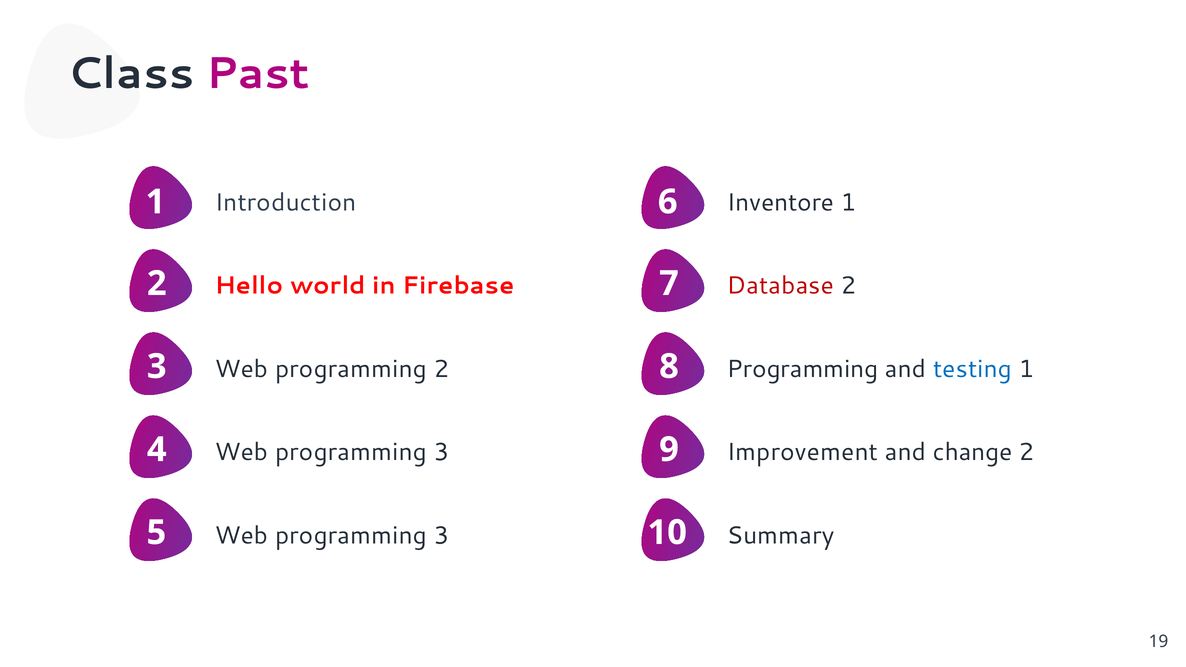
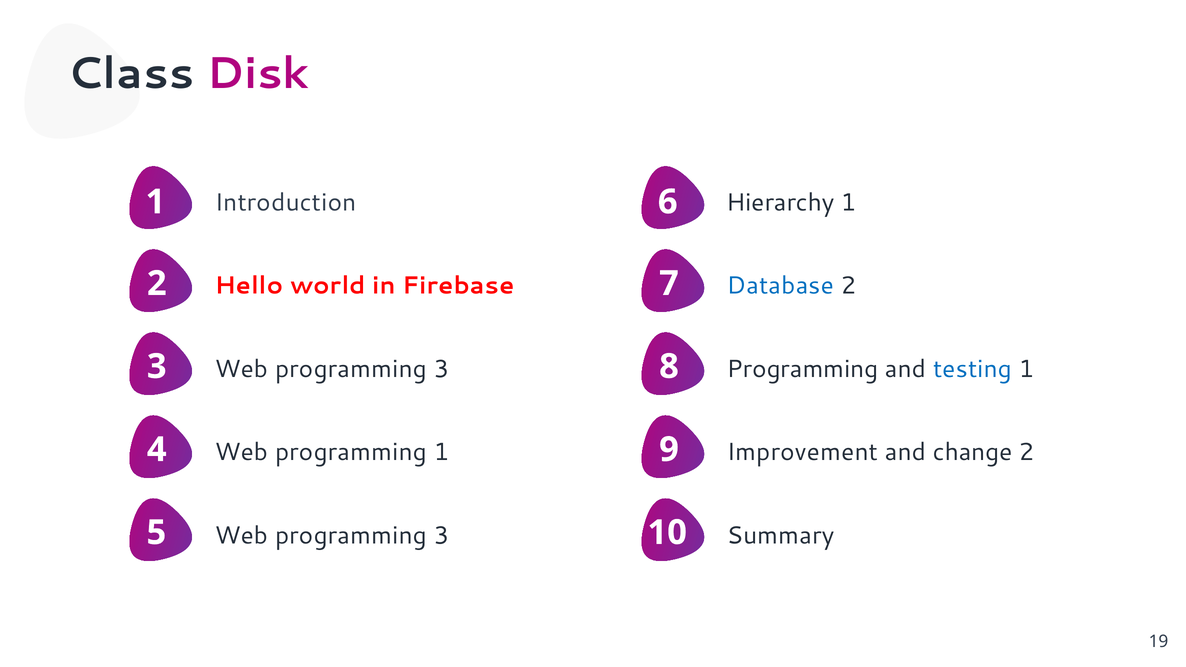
Past: Past -> Disk
Inventore: Inventore -> Hierarchy
Database colour: red -> blue
2 at (442, 369): 2 -> 3
3 at (442, 452): 3 -> 1
